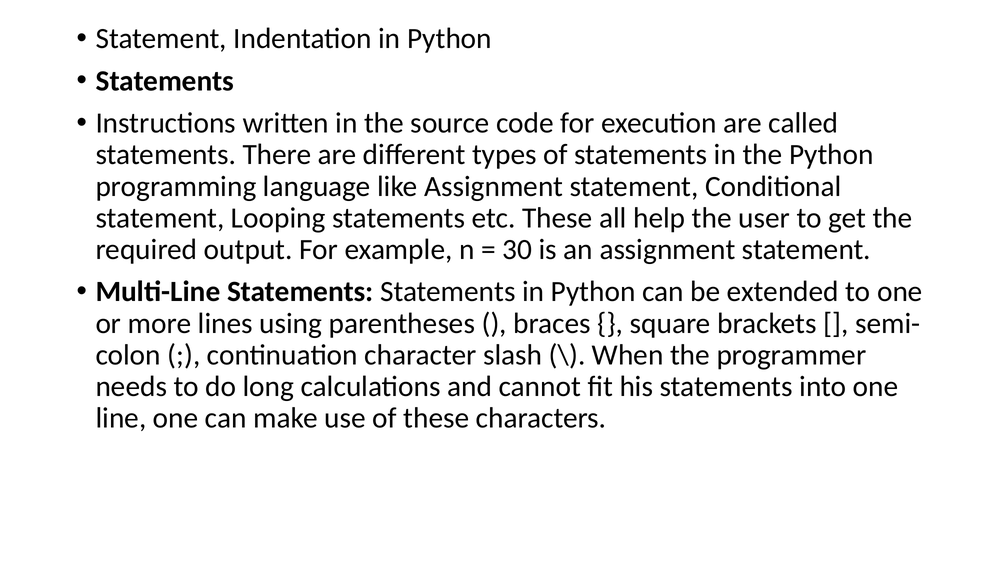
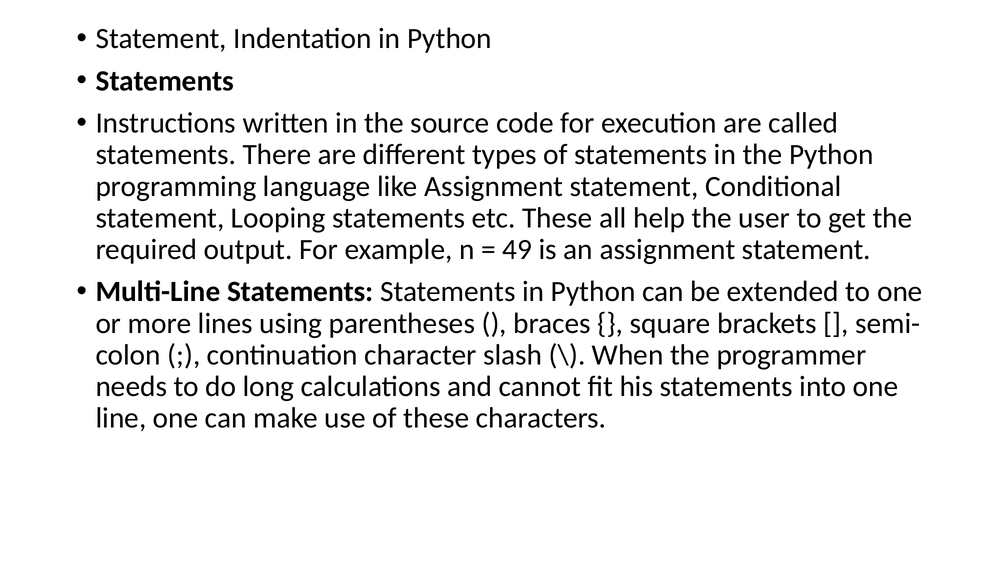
30: 30 -> 49
